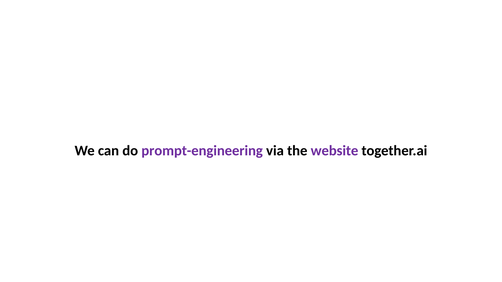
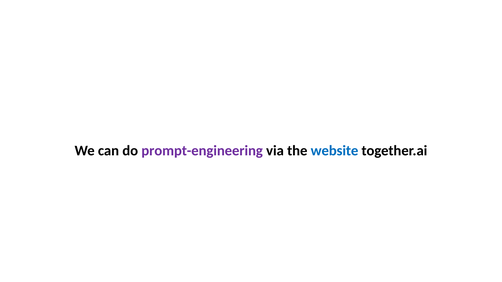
website colour: purple -> blue
